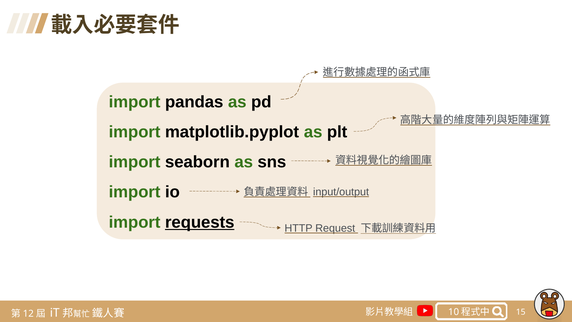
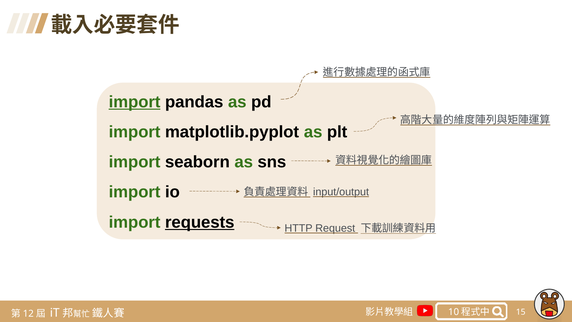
import at (135, 102) underline: none -> present
